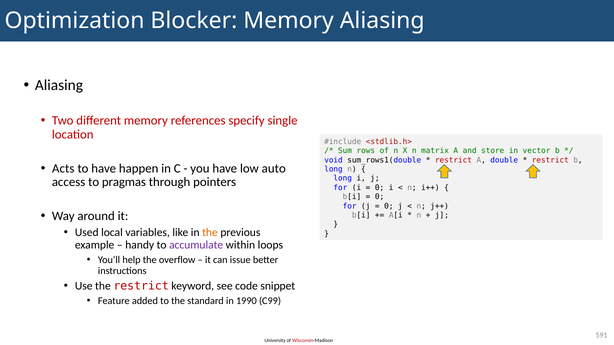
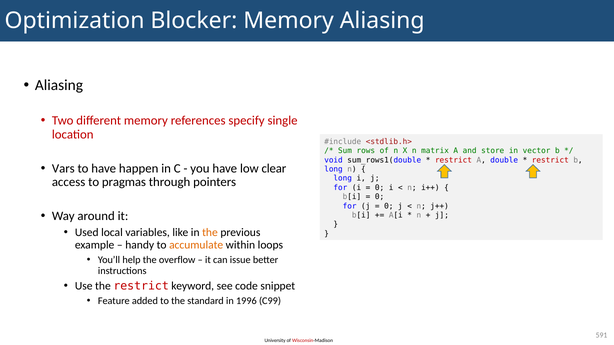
Acts: Acts -> Vars
auto: auto -> clear
accumulate colour: purple -> orange
1990: 1990 -> 1996
